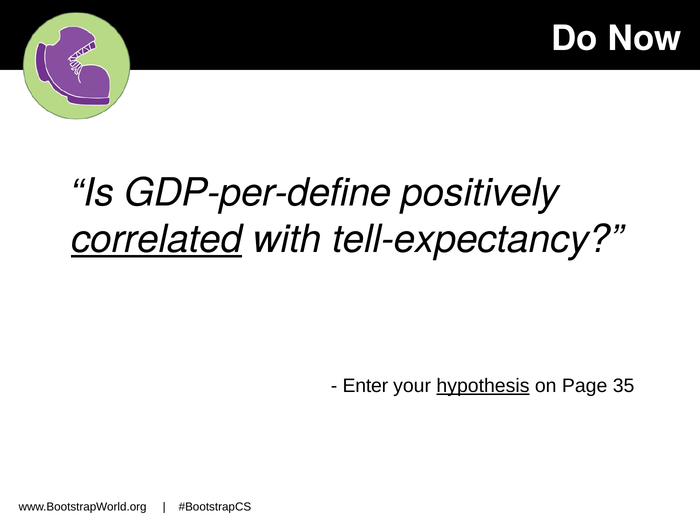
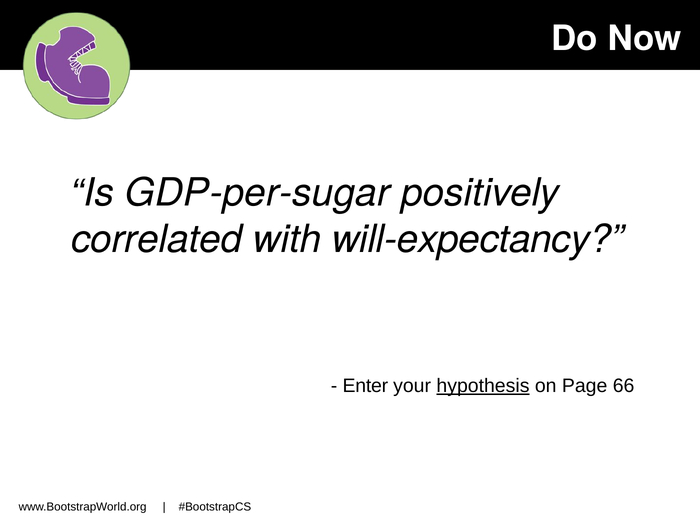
GDP-per-define: GDP-per-define -> GDP-per-sugar
correlated underline: present -> none
tell-expectancy: tell-expectancy -> will-expectancy
35: 35 -> 66
